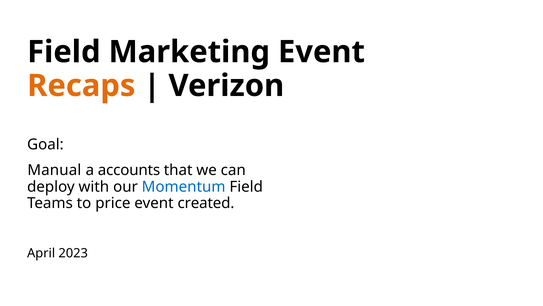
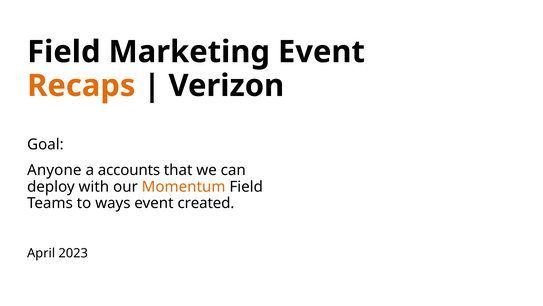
Manual: Manual -> Anyone
Momentum colour: blue -> orange
price: price -> ways
